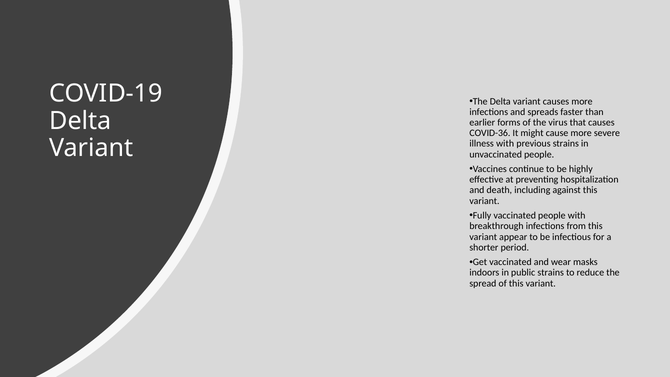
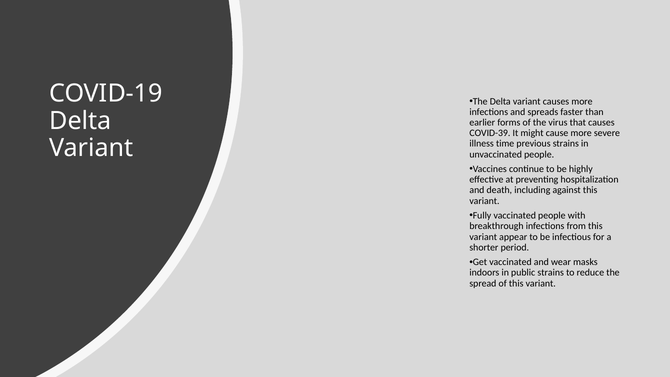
COVID-36: COVID-36 -> COVID-39
illness with: with -> time
